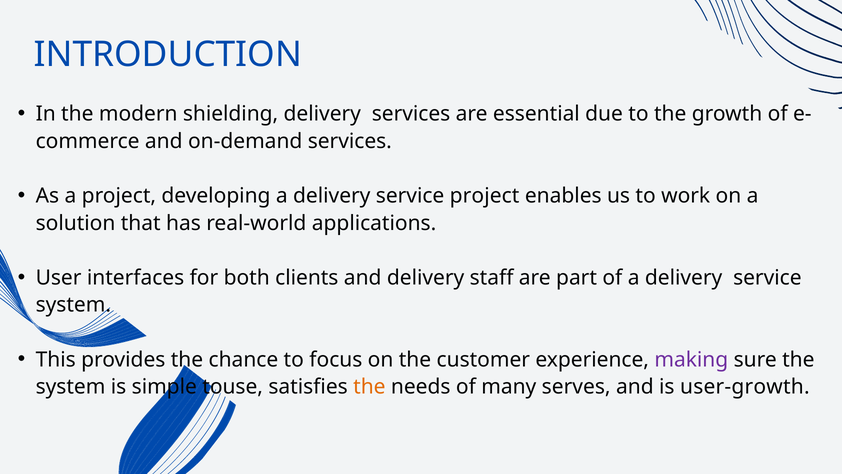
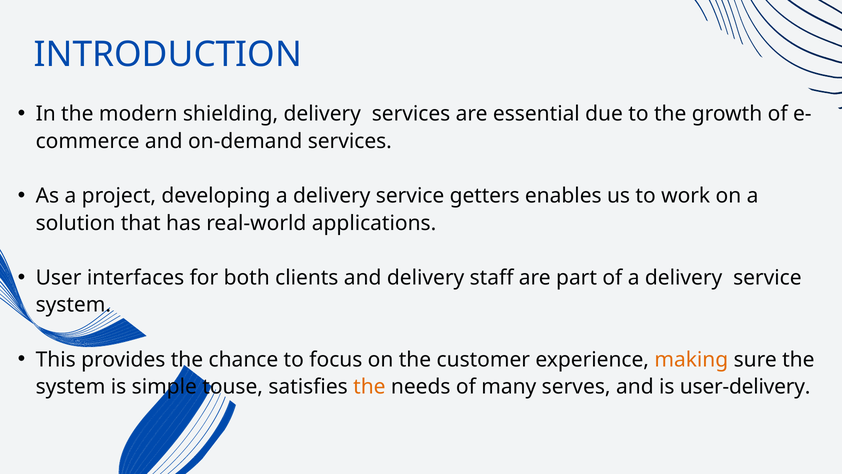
service project: project -> getters
making colour: purple -> orange
user-growth: user-growth -> user-delivery
